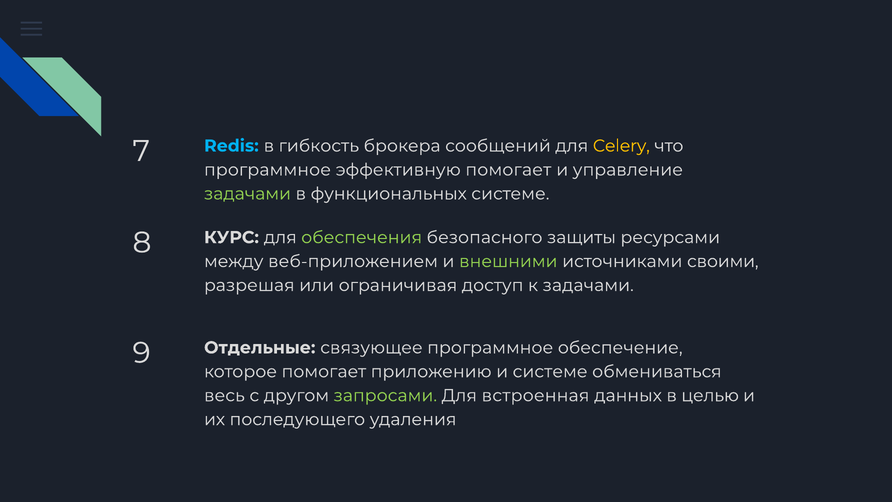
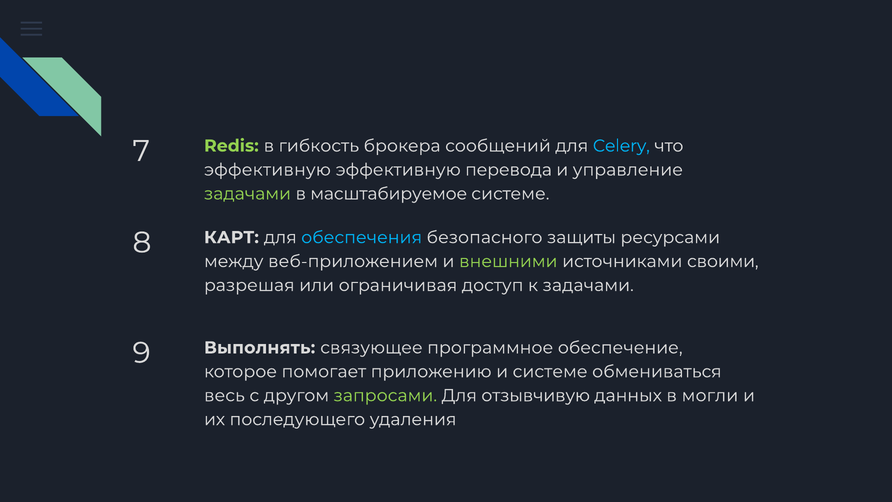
Redis colour: light blue -> light green
Celery colour: yellow -> light blue
программное at (267, 170): программное -> эффективную
эффективную помогает: помогает -> перевода
функциональных: функциональных -> масштабируемое
КУРС: КУРС -> КАРТ
обеспечения colour: light green -> light blue
Отдельные: Отдельные -> Выполнять
встроенная: встроенная -> отзывчивую
целью: целью -> могли
